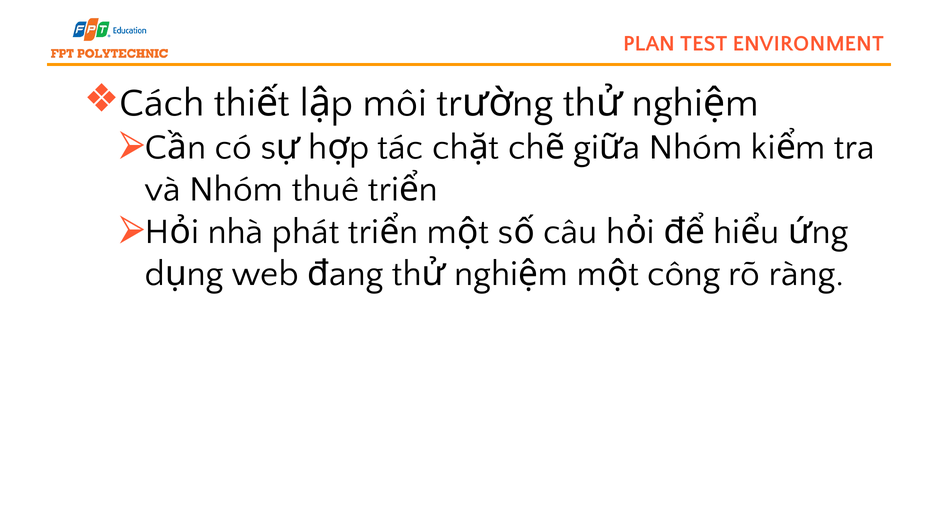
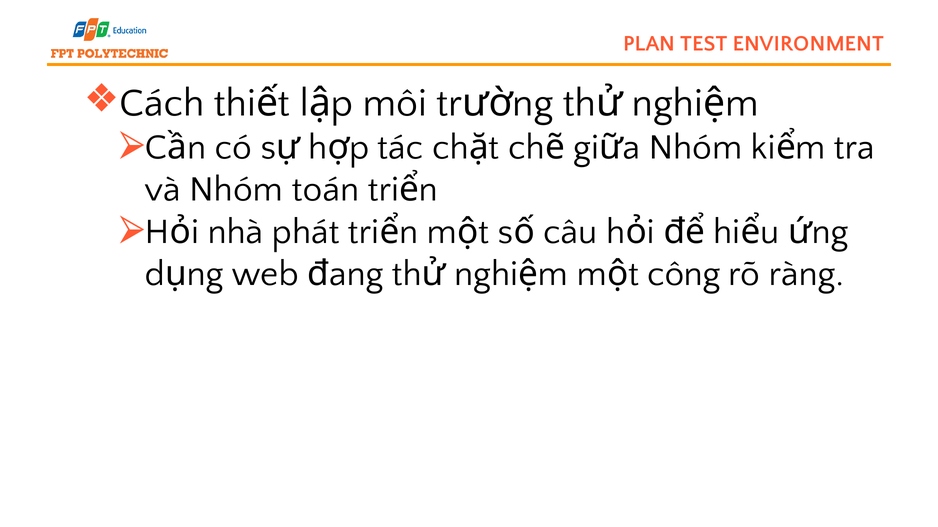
thuê: thuê -> toán
